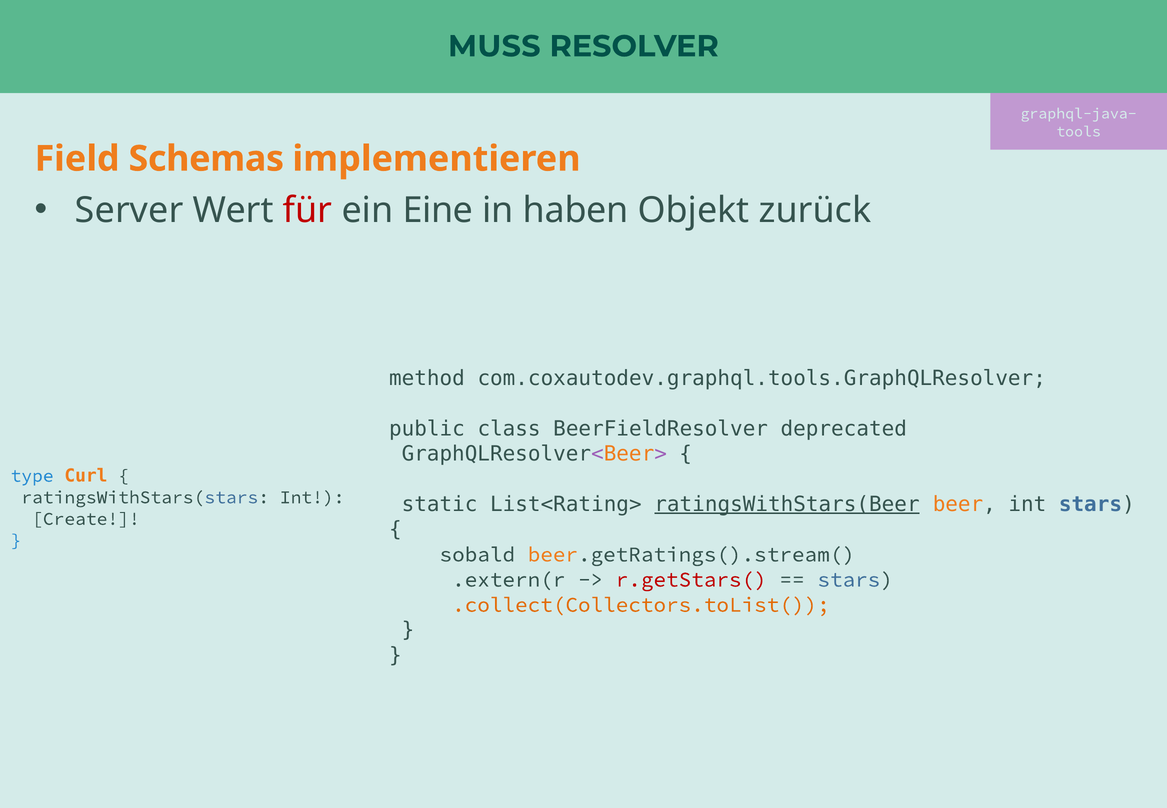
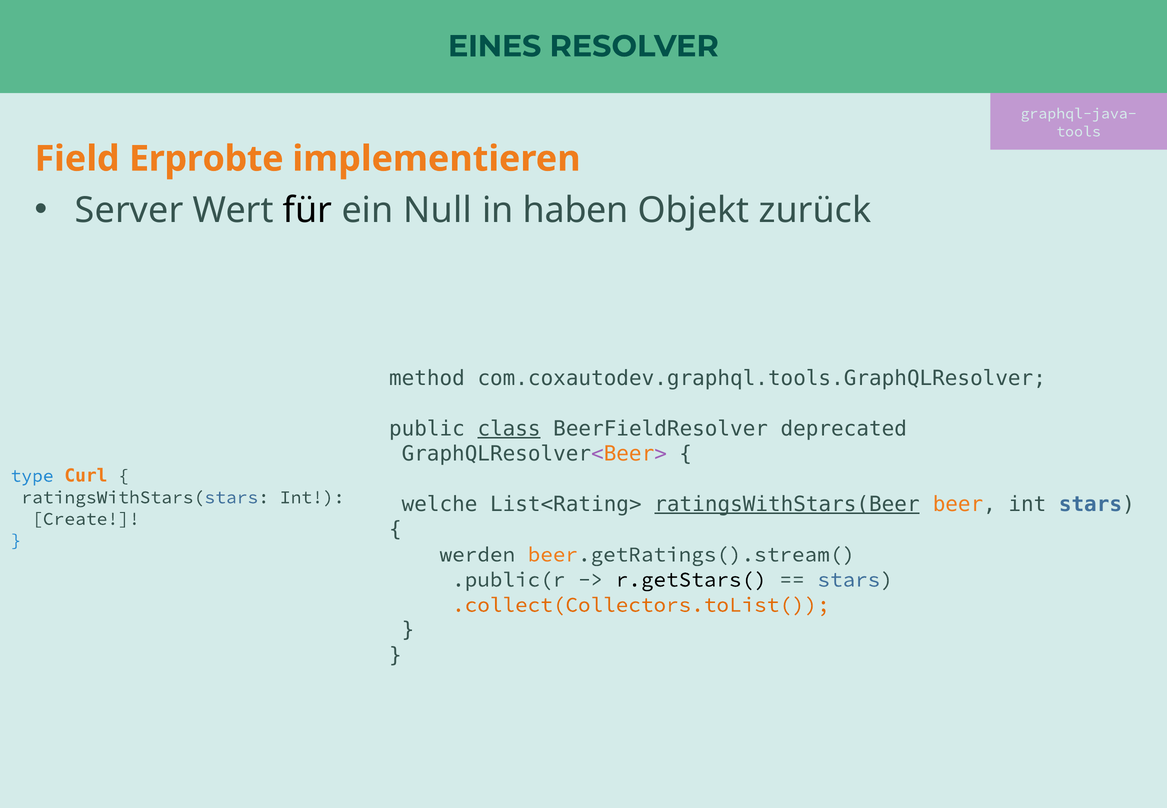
MUSS: MUSS -> EINES
Schemas: Schemas -> Erprobte
für colour: red -> black
Eine: Eine -> Null
class underline: none -> present
static: static -> welche
sobald: sobald -> werden
.extern(r: .extern(r -> .public(r
r.getStars( colour: red -> black
